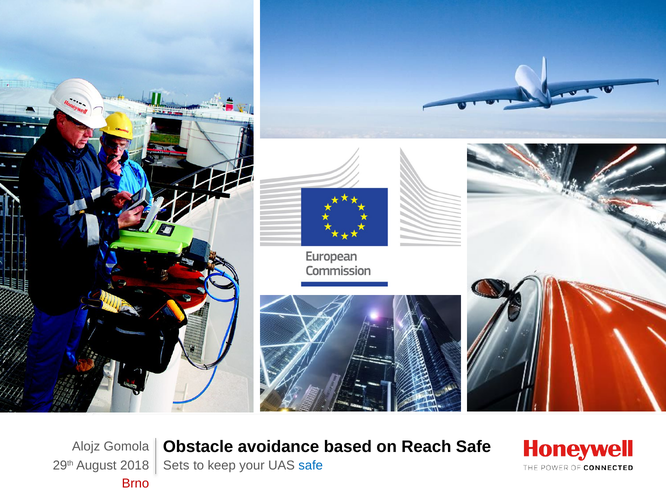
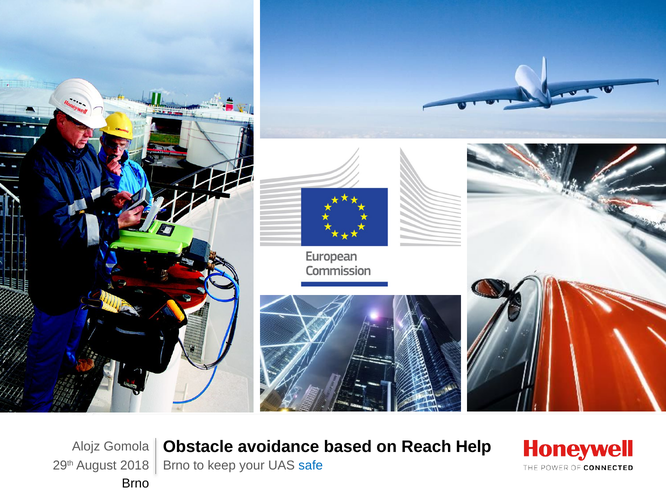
Reach Safe: Safe -> Help
Sets at (176, 465): Sets -> Brno
Brno at (135, 483) colour: red -> black
